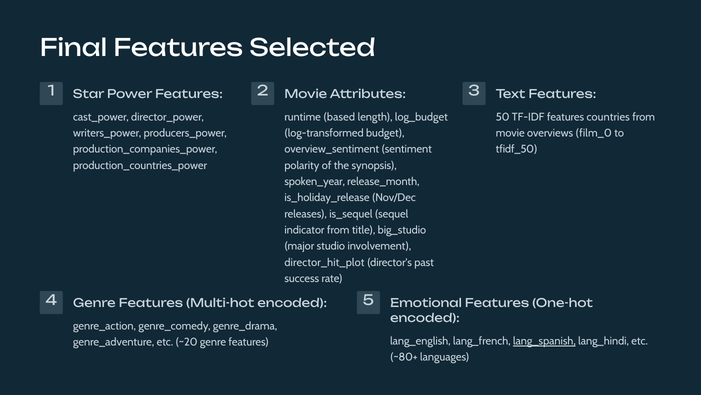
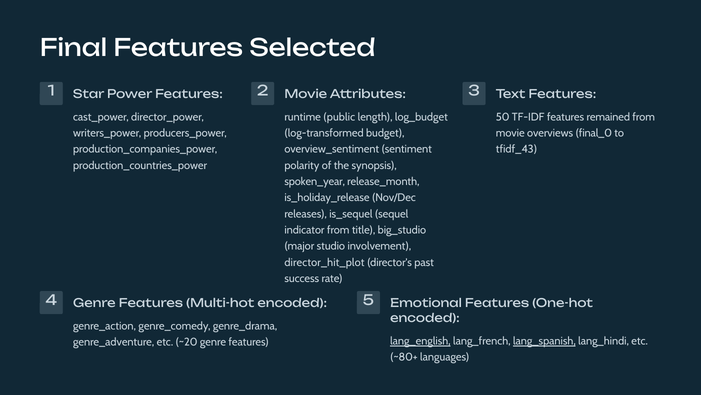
based: based -> public
countries: countries -> remained
film_0: film_0 -> final_0
tfidf_50: tfidf_50 -> tfidf_43
lang_english underline: none -> present
